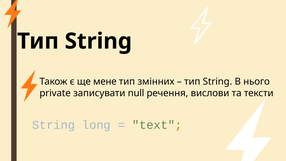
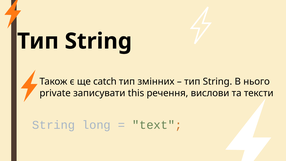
мене: мене -> catch
null: null -> this
